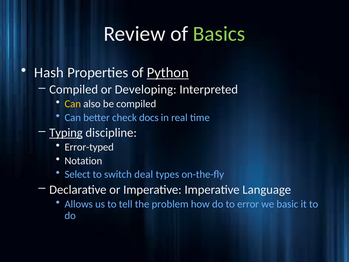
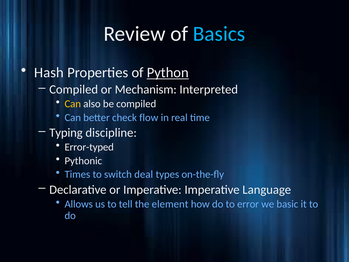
Basics colour: light green -> light blue
Developing: Developing -> Mechanism
docs: docs -> flow
Typing underline: present -> none
Notation: Notation -> Pythonic
Select: Select -> Times
problem: problem -> element
